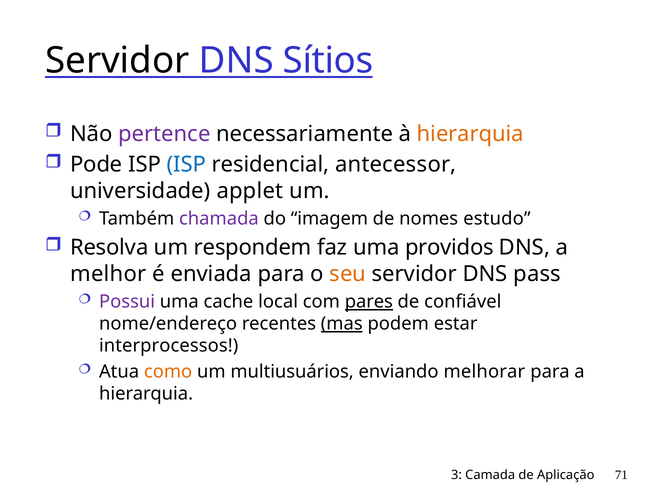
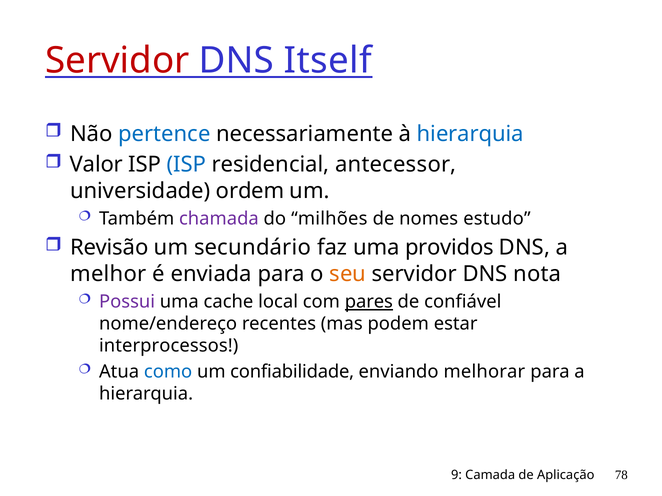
Servidor at (117, 60) colour: black -> red
Sítios: Sítios -> Itself
pertence colour: purple -> blue
hierarquia at (470, 134) colour: orange -> blue
Pode: Pode -> Valor
applet: applet -> ordem
imagem: imagem -> milhões
Resolva: Resolva -> Revisão
respondem: respondem -> secundário
pass: pass -> nota
mas underline: present -> none
como colour: orange -> blue
multiusuários: multiusuários -> confiabilidade
3: 3 -> 9
71: 71 -> 78
